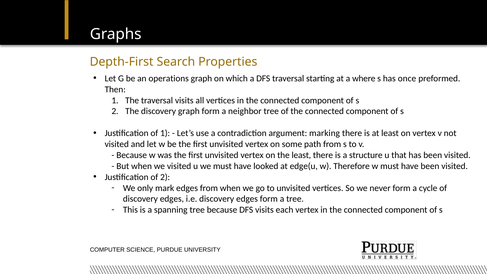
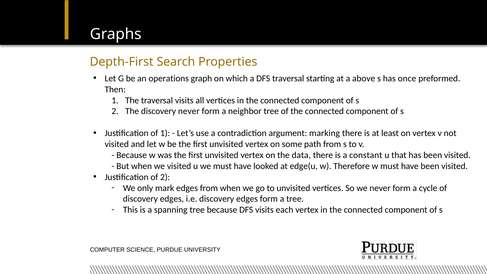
where: where -> above
discovery graph: graph -> never
the least: least -> data
structure: structure -> constant
